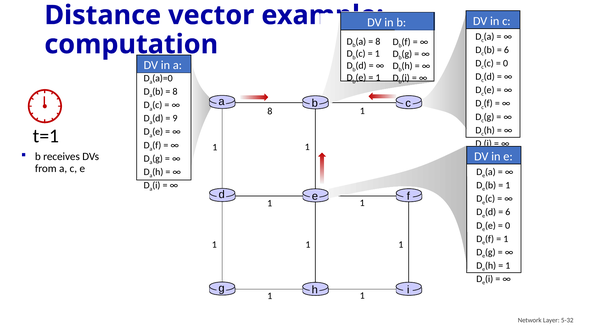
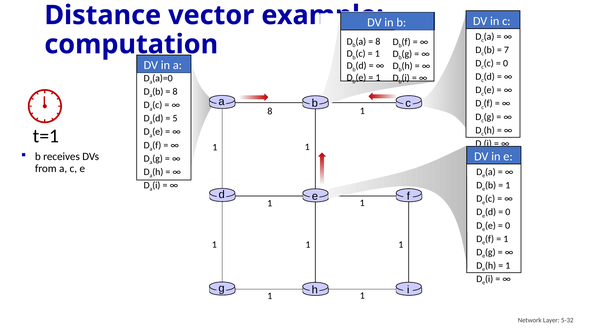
6 at (506, 50): 6 -> 7
9: 9 -> 5
6 at (508, 212): 6 -> 0
